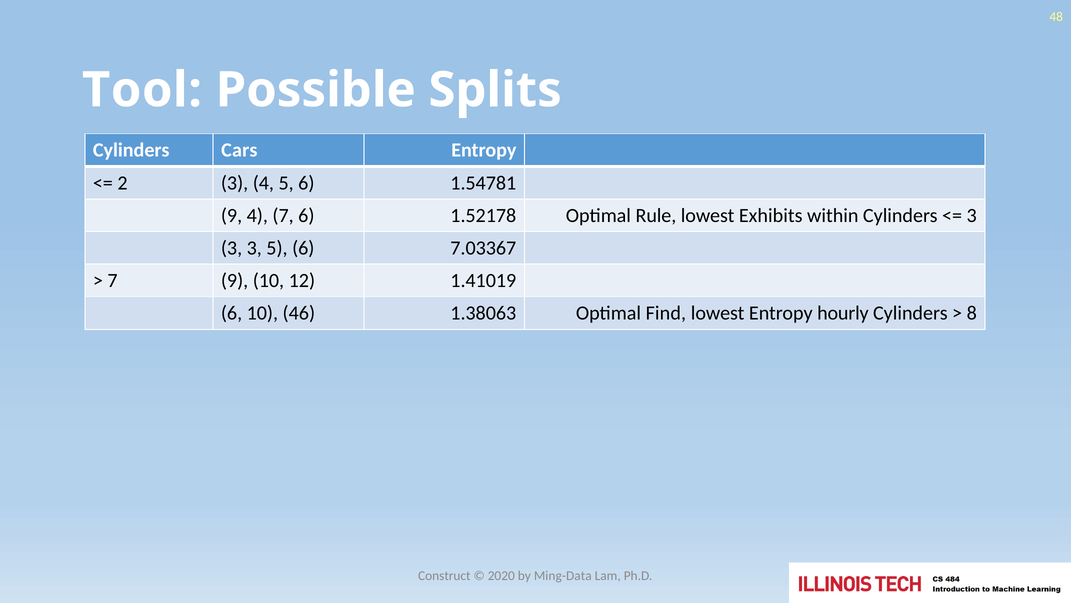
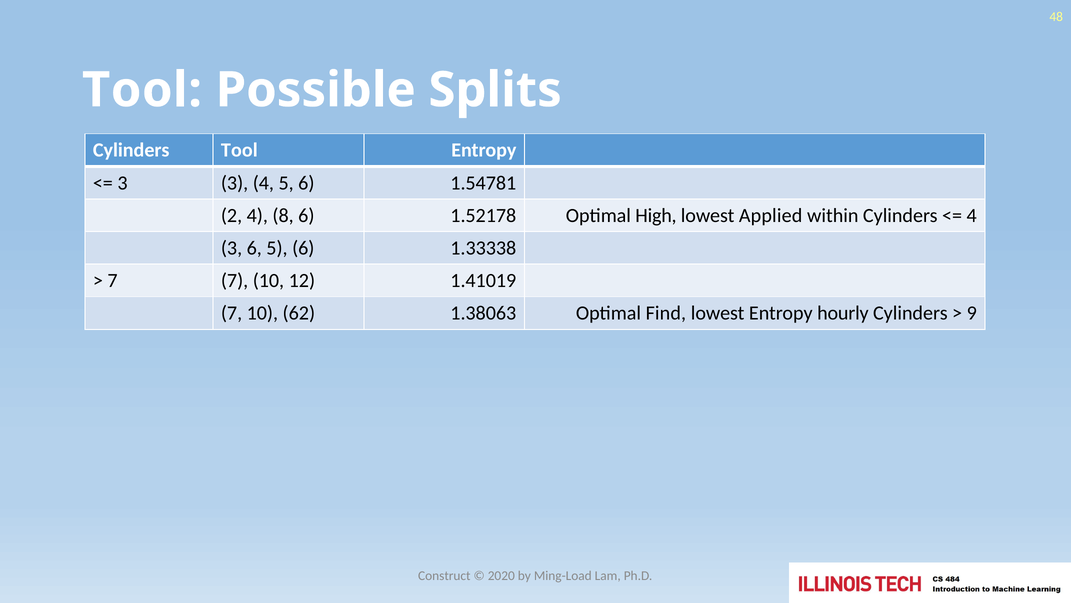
Cylinders Cars: Cars -> Tool
2 at (123, 183): 2 -> 3
9 at (232, 215): 9 -> 2
4 7: 7 -> 8
Rule: Rule -> High
Exhibits: Exhibits -> Applied
3 at (972, 215): 3 -> 4
3 at (254, 248): 3 -> 6
7.03367: 7.03367 -> 1.33338
7 9: 9 -> 7
6 at (232, 313): 6 -> 7
46: 46 -> 62
8: 8 -> 9
Ming-Data: Ming-Data -> Ming-Load
